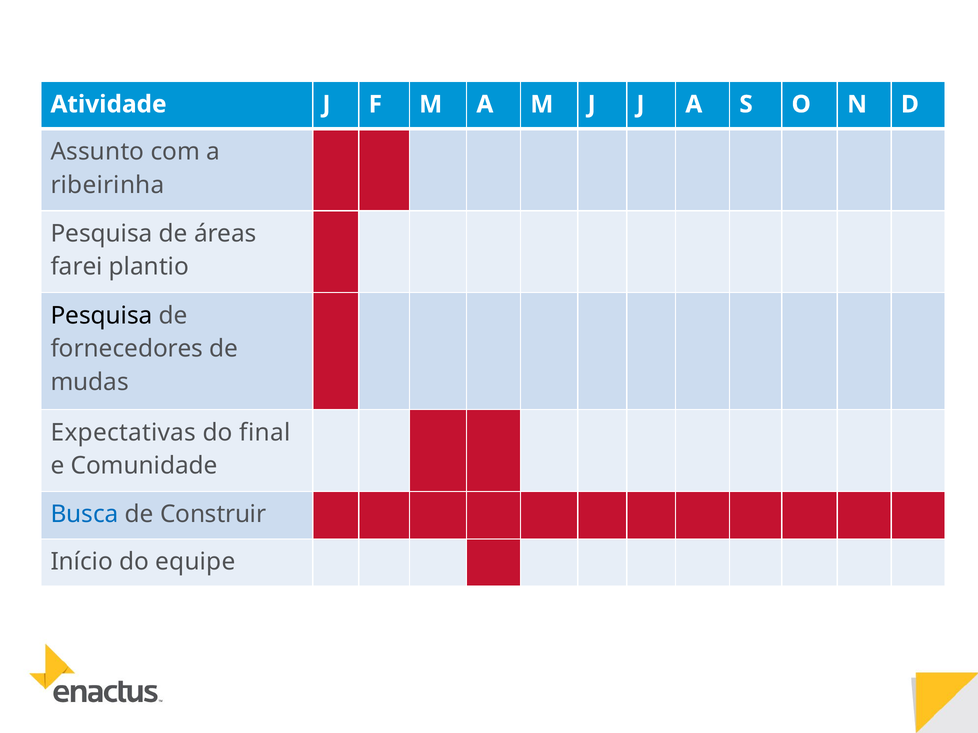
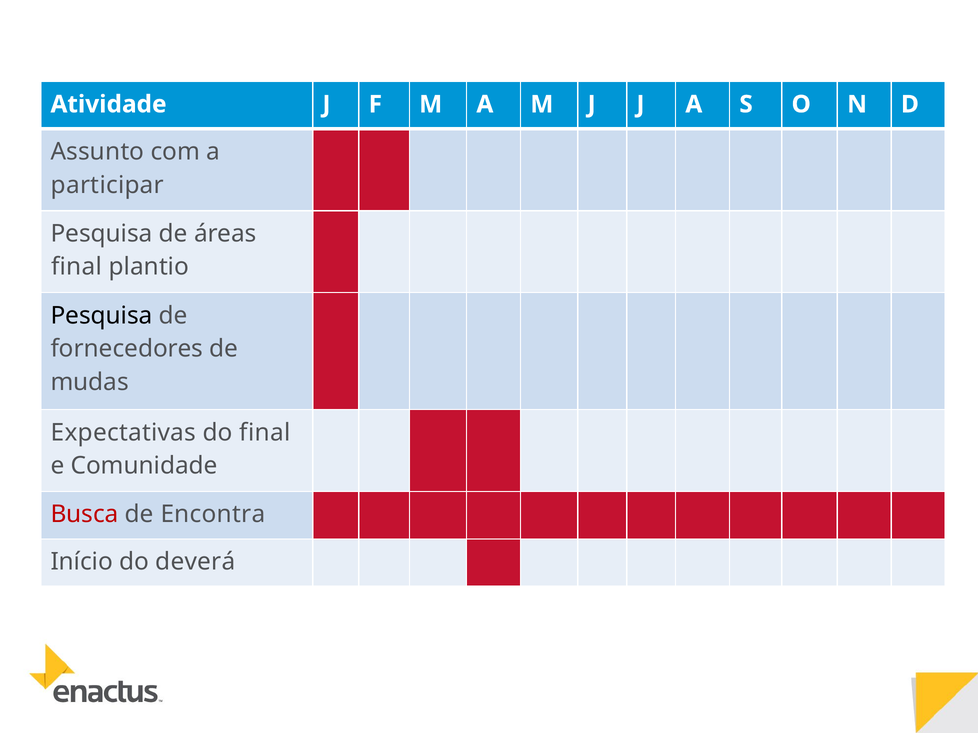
ribeirinha: ribeirinha -> participar
farei at (77, 267): farei -> final
Busca colour: blue -> red
Construir: Construir -> Encontra
equipe: equipe -> deverá
